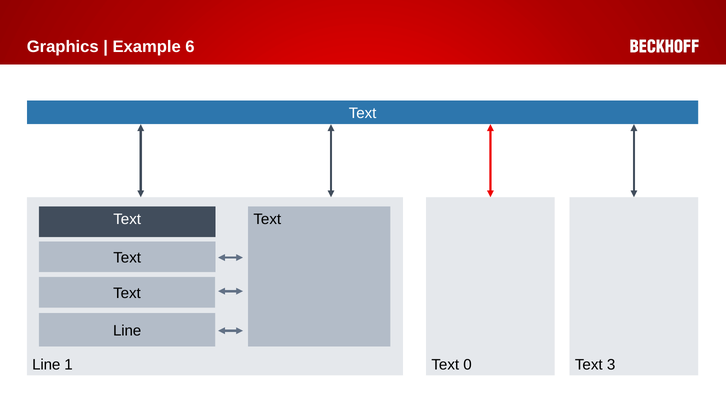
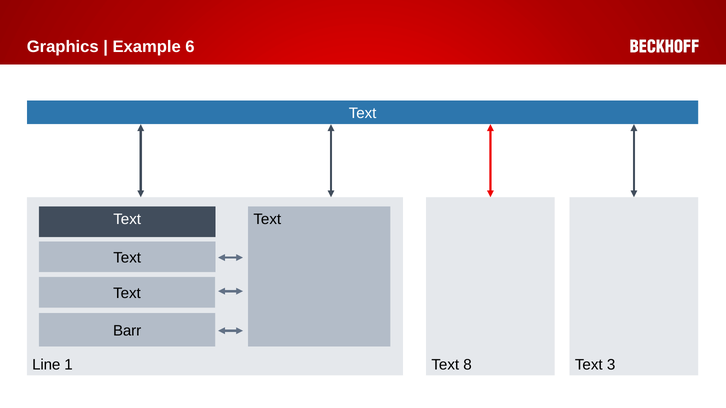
Line at (127, 331): Line -> Barr
0: 0 -> 8
